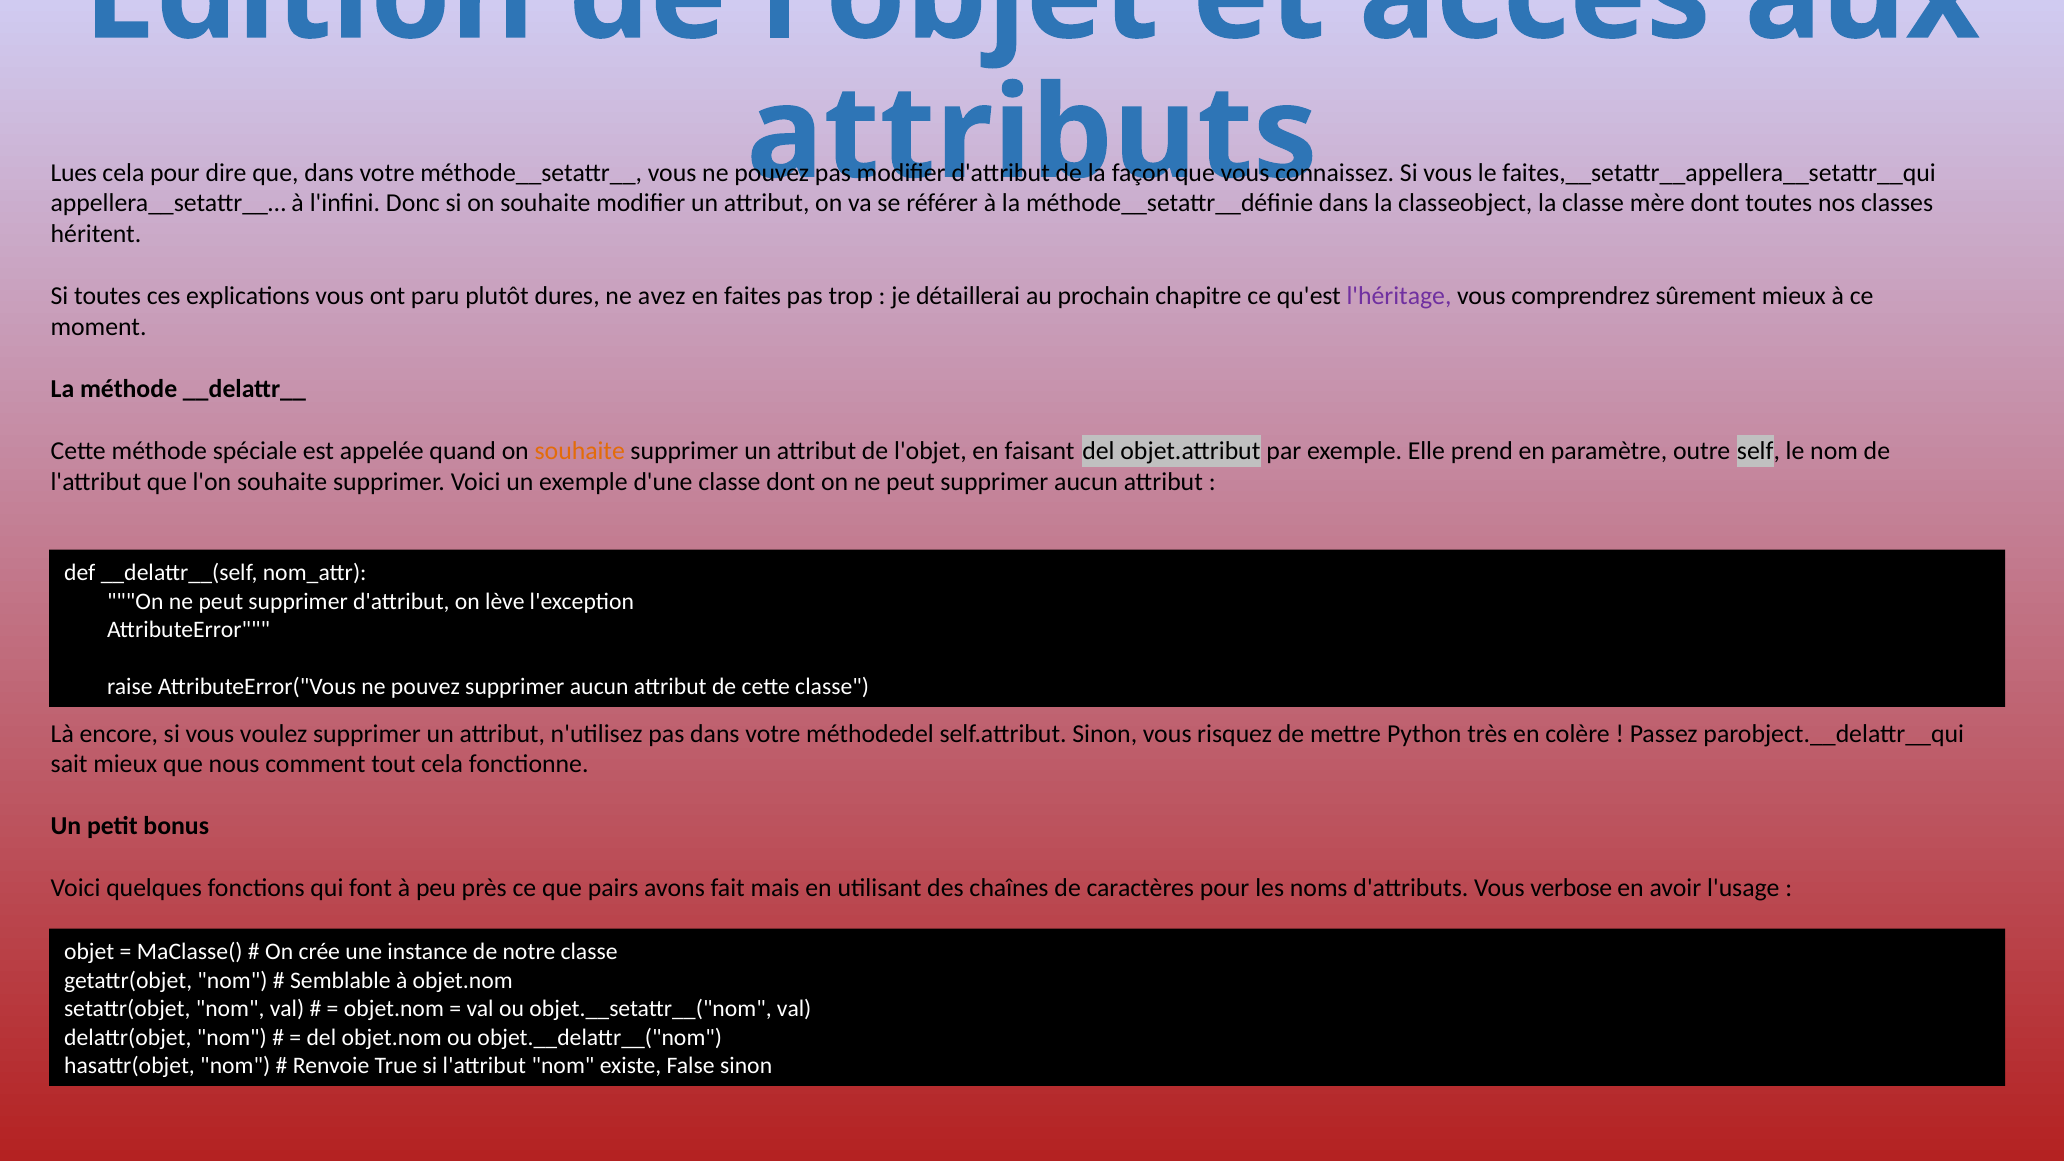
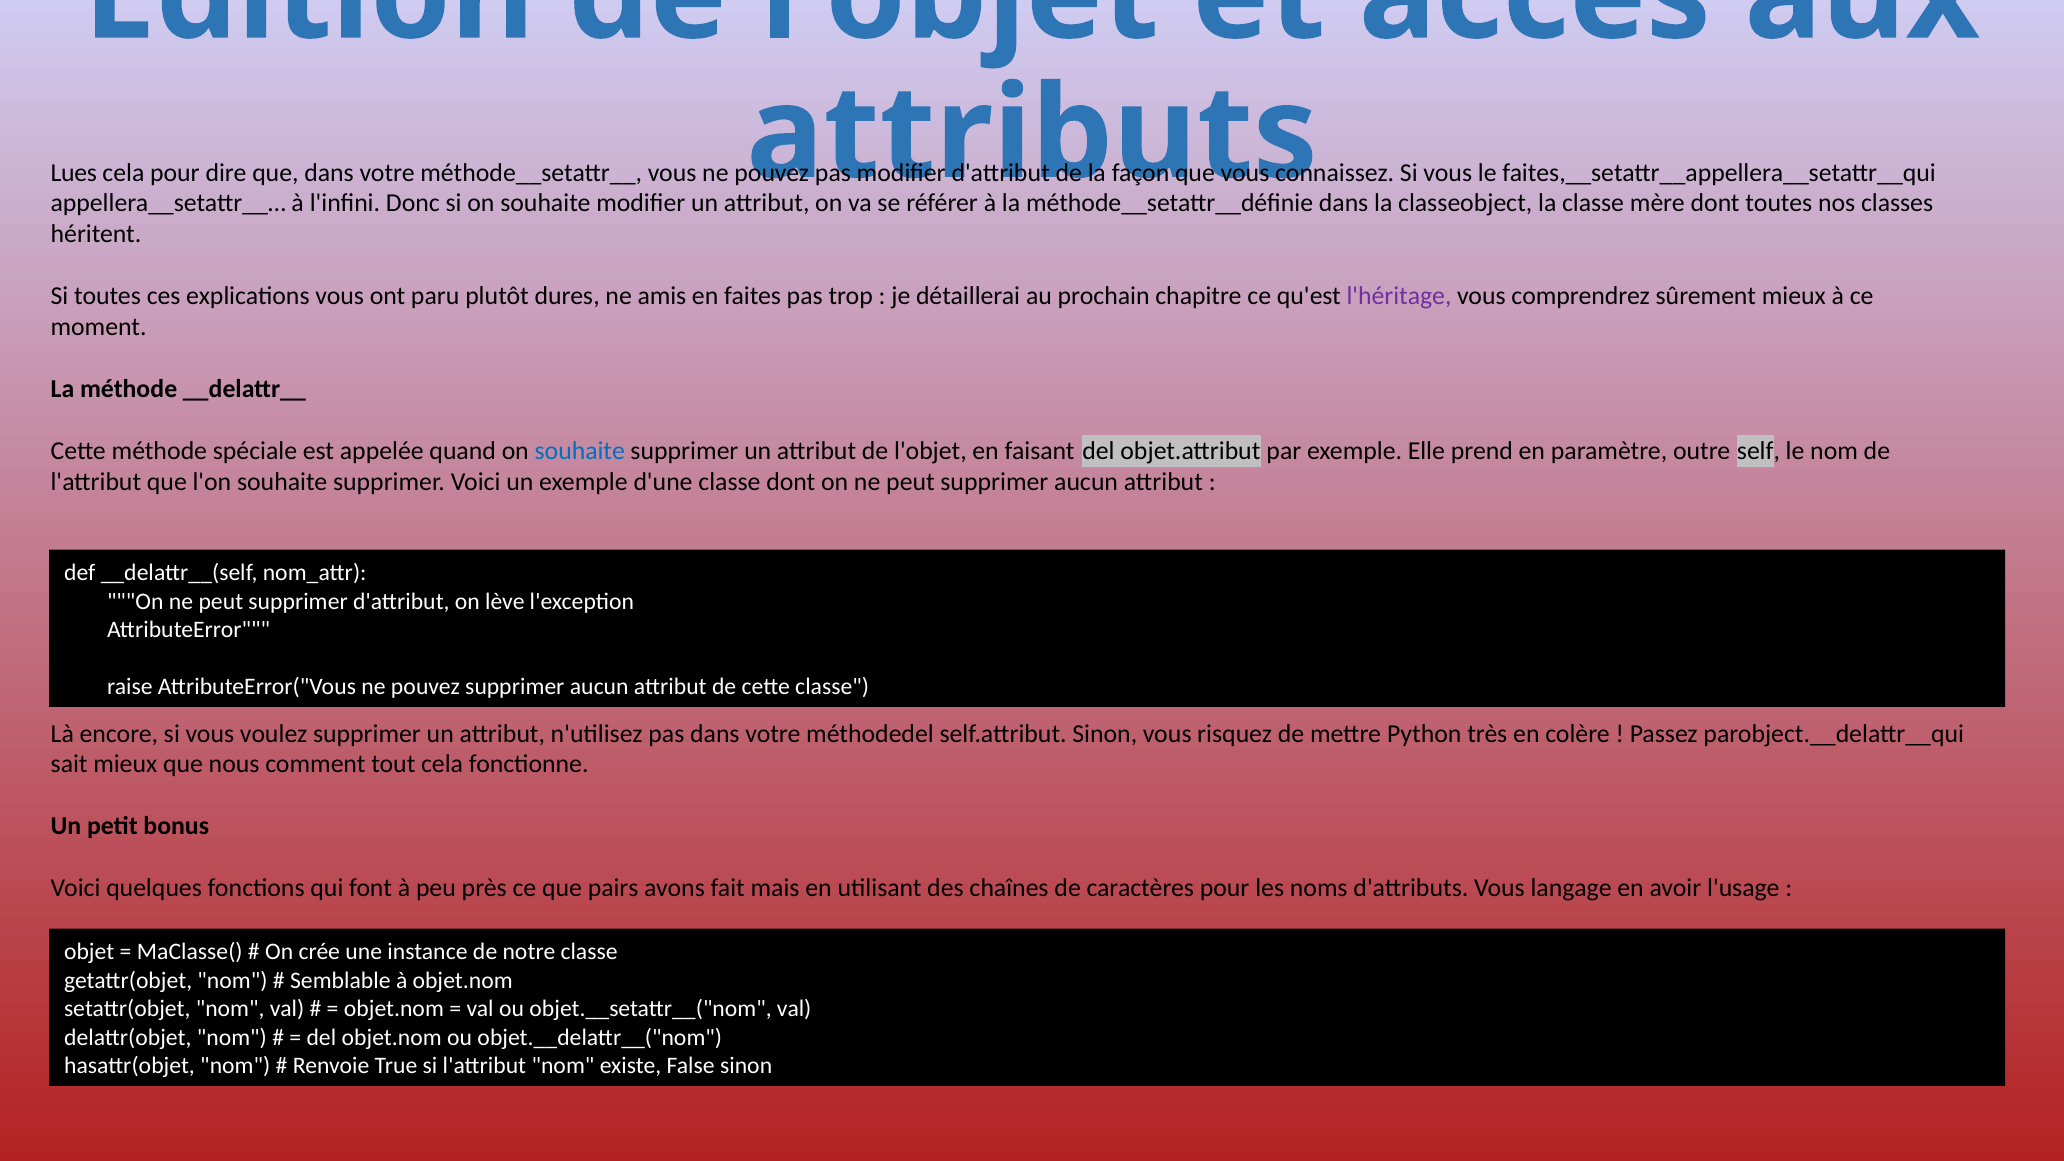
avez: avez -> amis
souhaite at (580, 451) colour: orange -> blue
verbose: verbose -> langage
